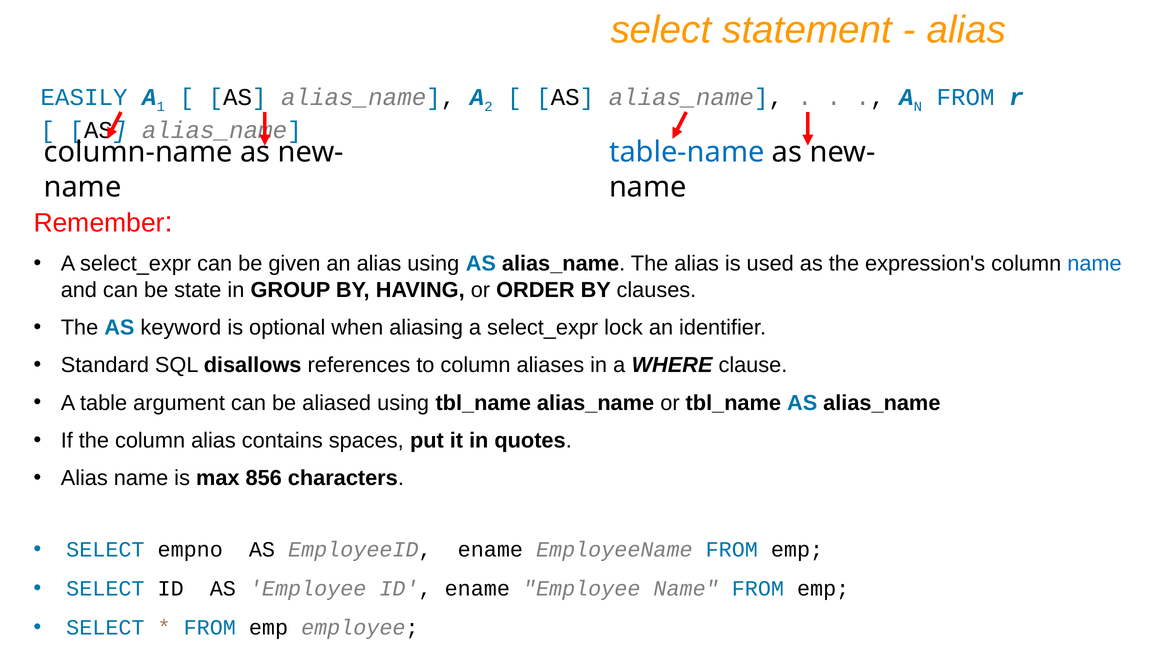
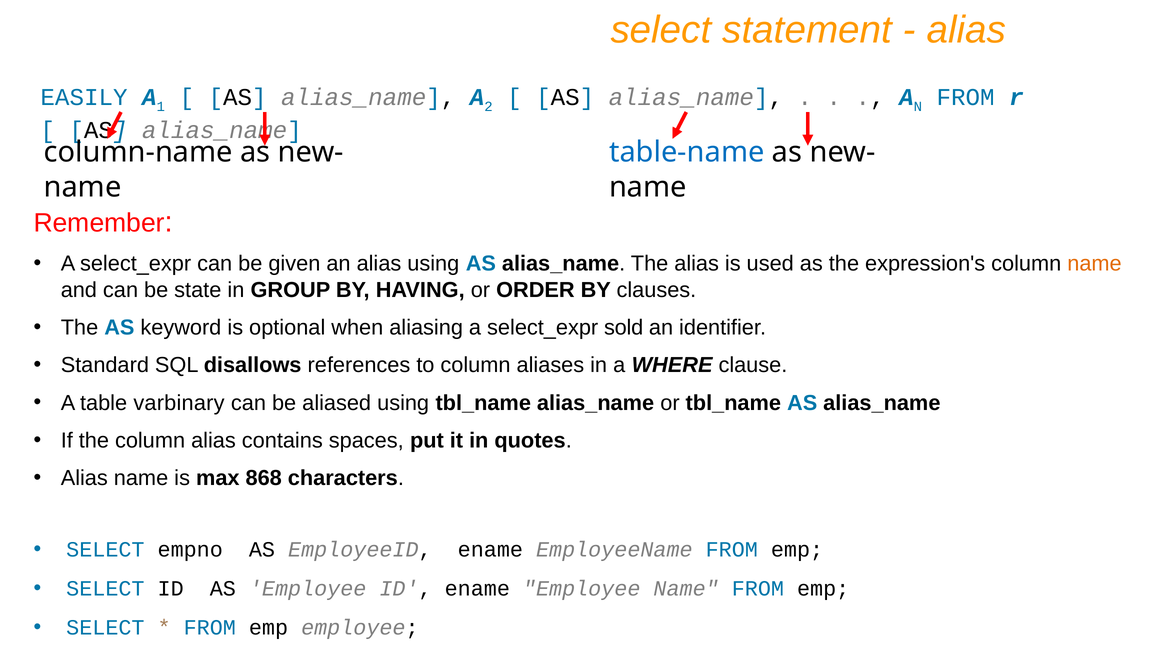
name at (1094, 264) colour: blue -> orange
lock: lock -> sold
argument: argument -> varbinary
856: 856 -> 868
